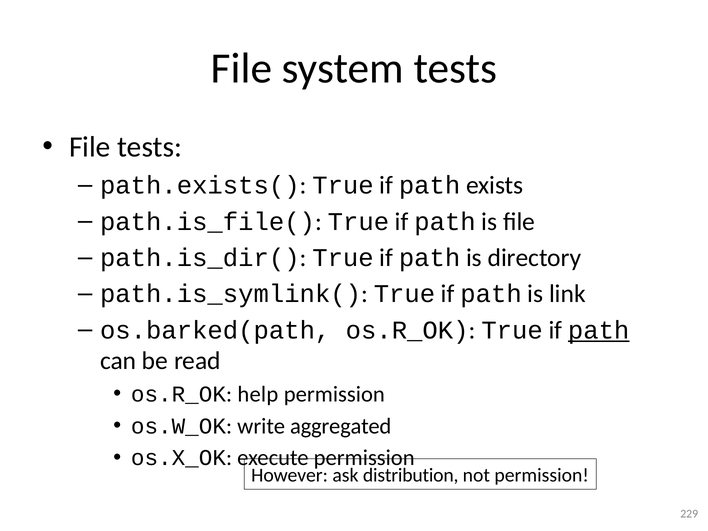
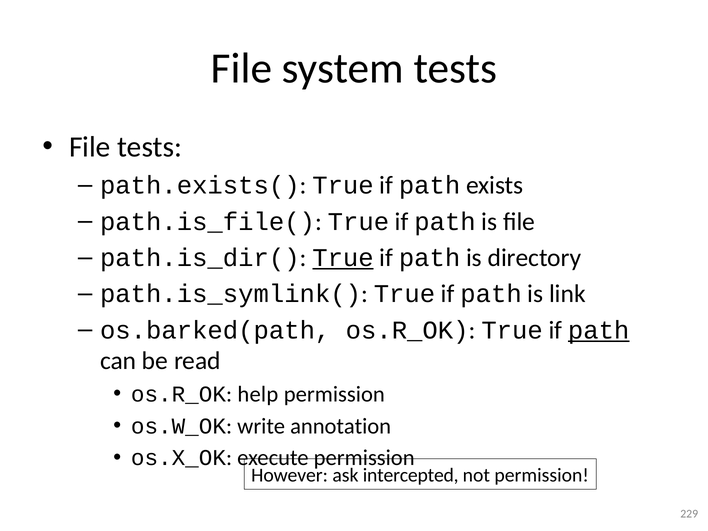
True at (343, 258) underline: none -> present
aggregated: aggregated -> annotation
distribution: distribution -> intercepted
